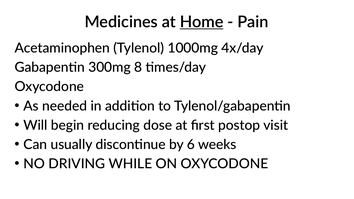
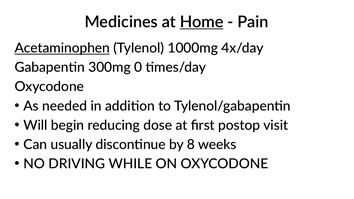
Acetaminophen underline: none -> present
8: 8 -> 0
6: 6 -> 8
